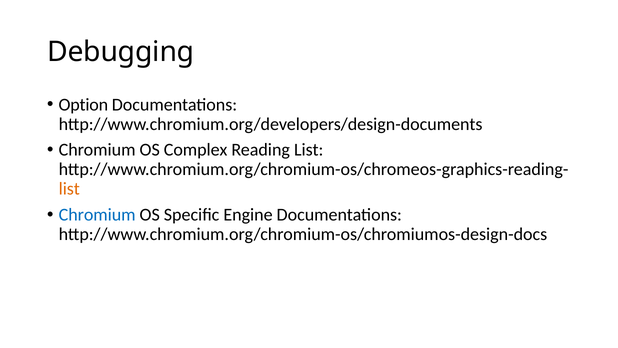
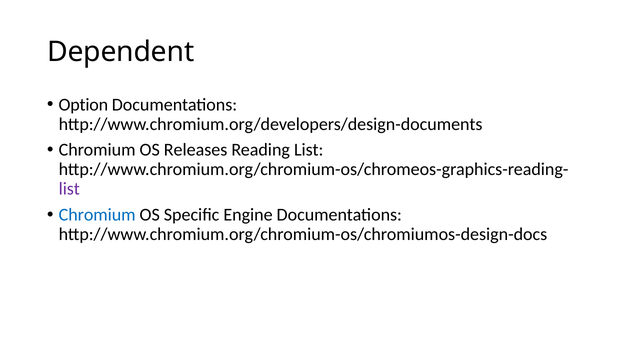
Debugging: Debugging -> Dependent
Complex: Complex -> Releases
list at (69, 189) colour: orange -> purple
